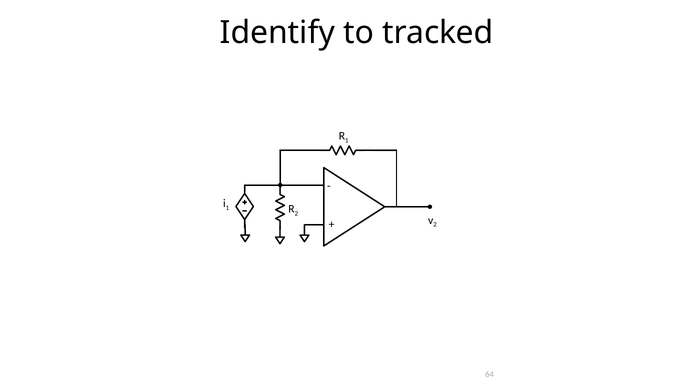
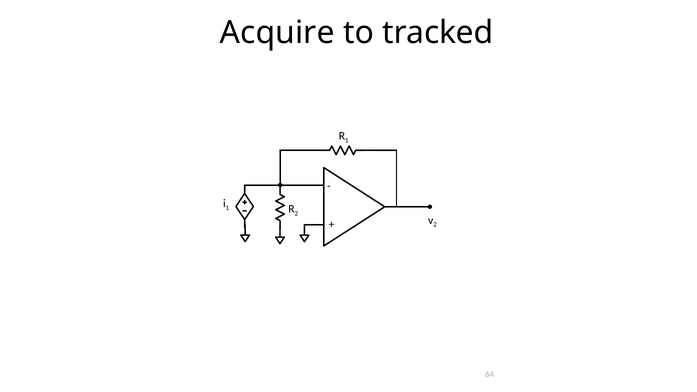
Identify: Identify -> Acquire
